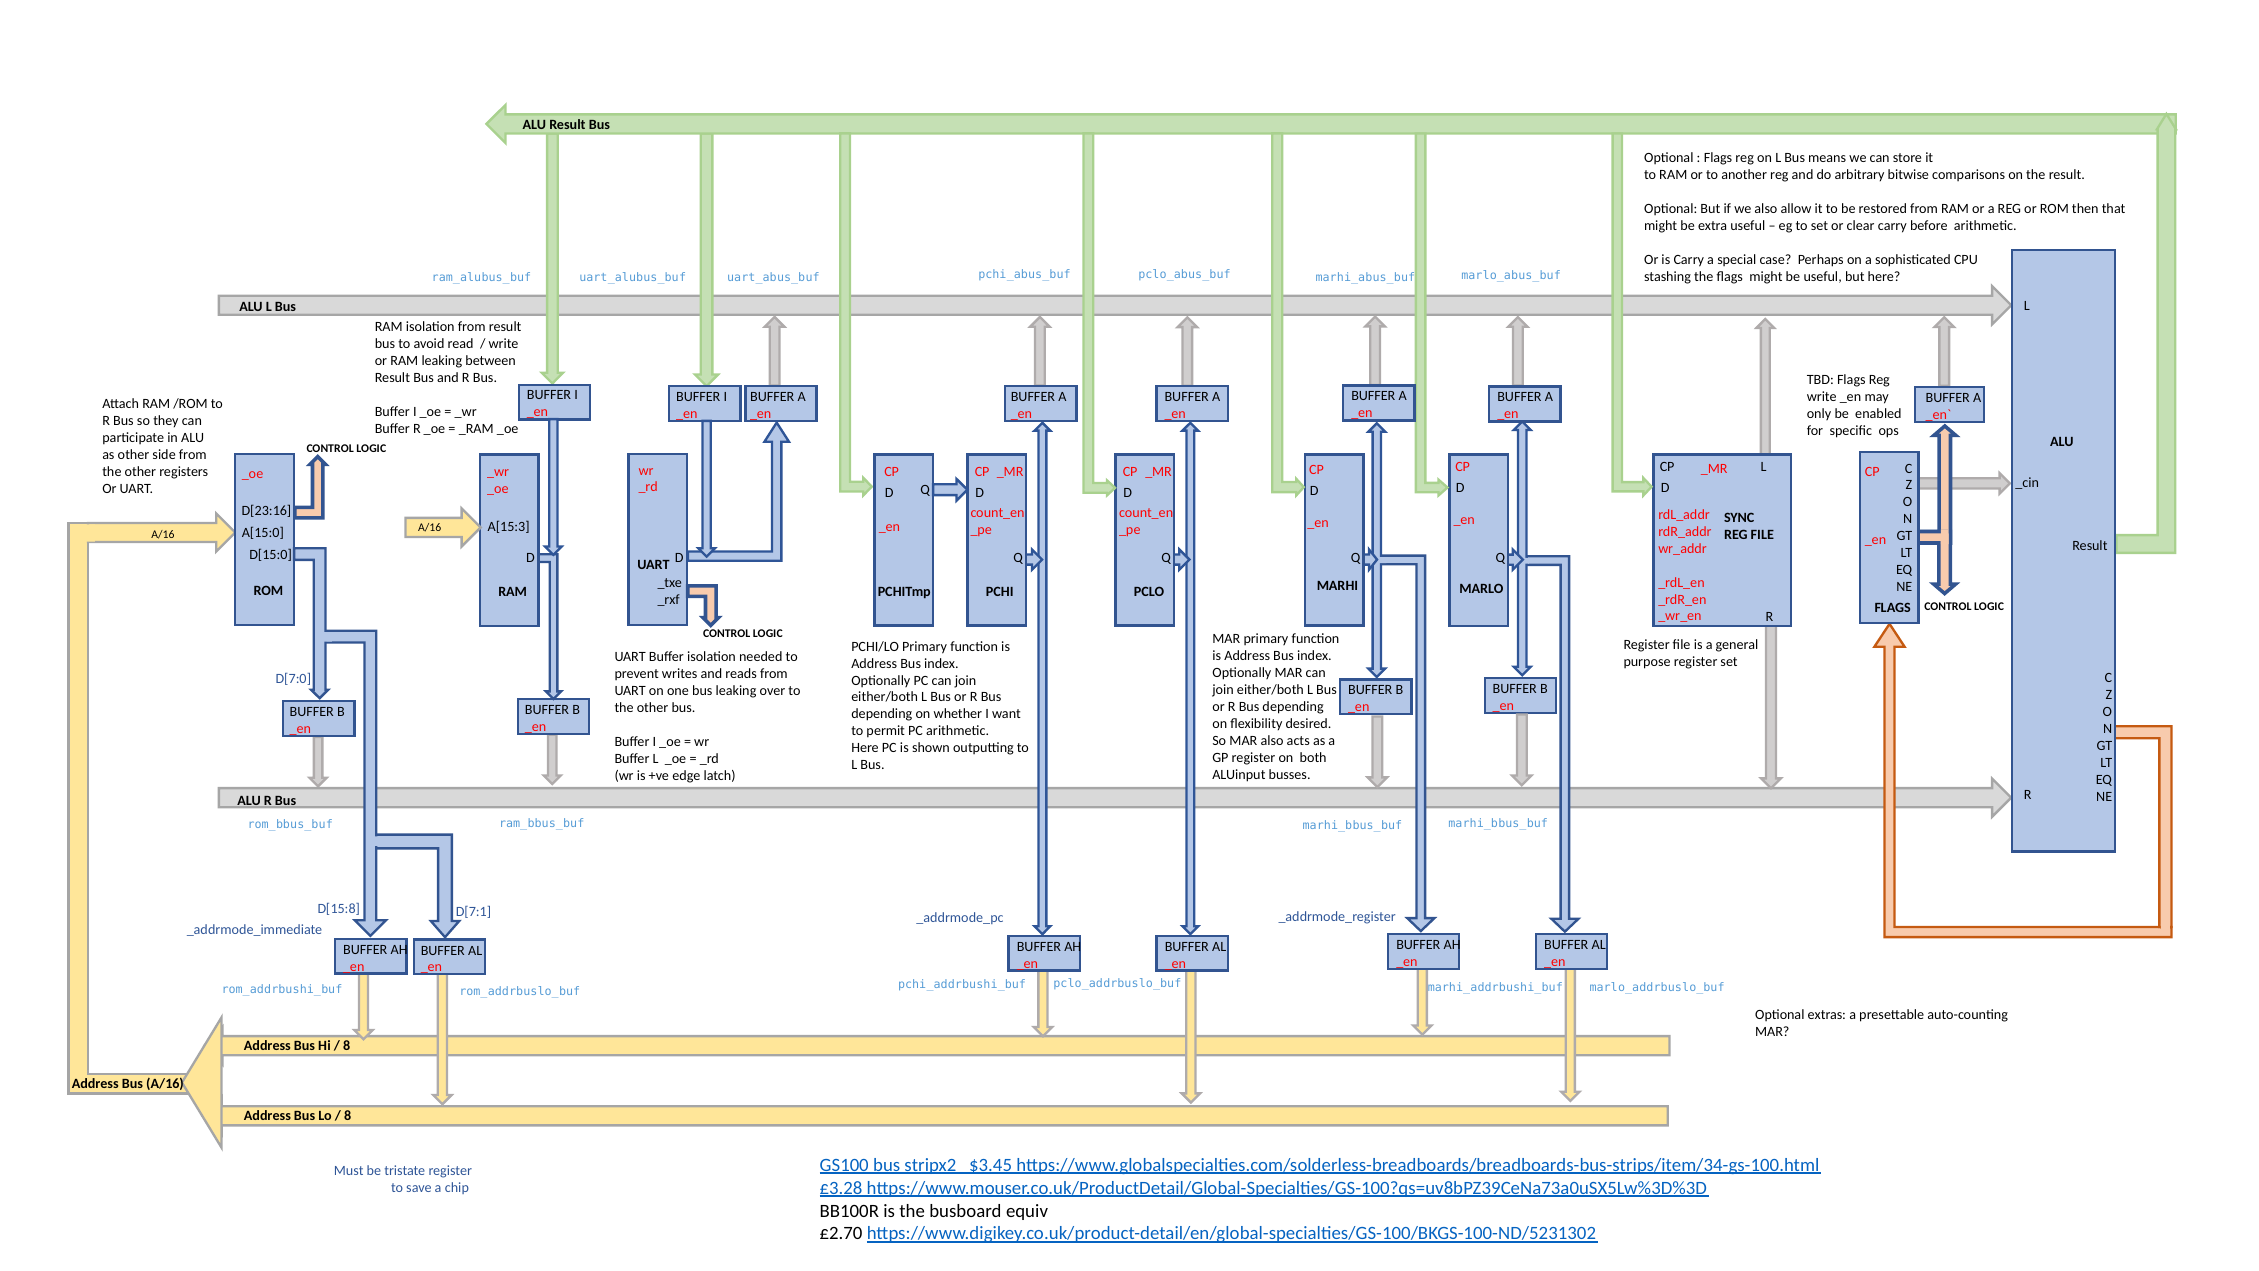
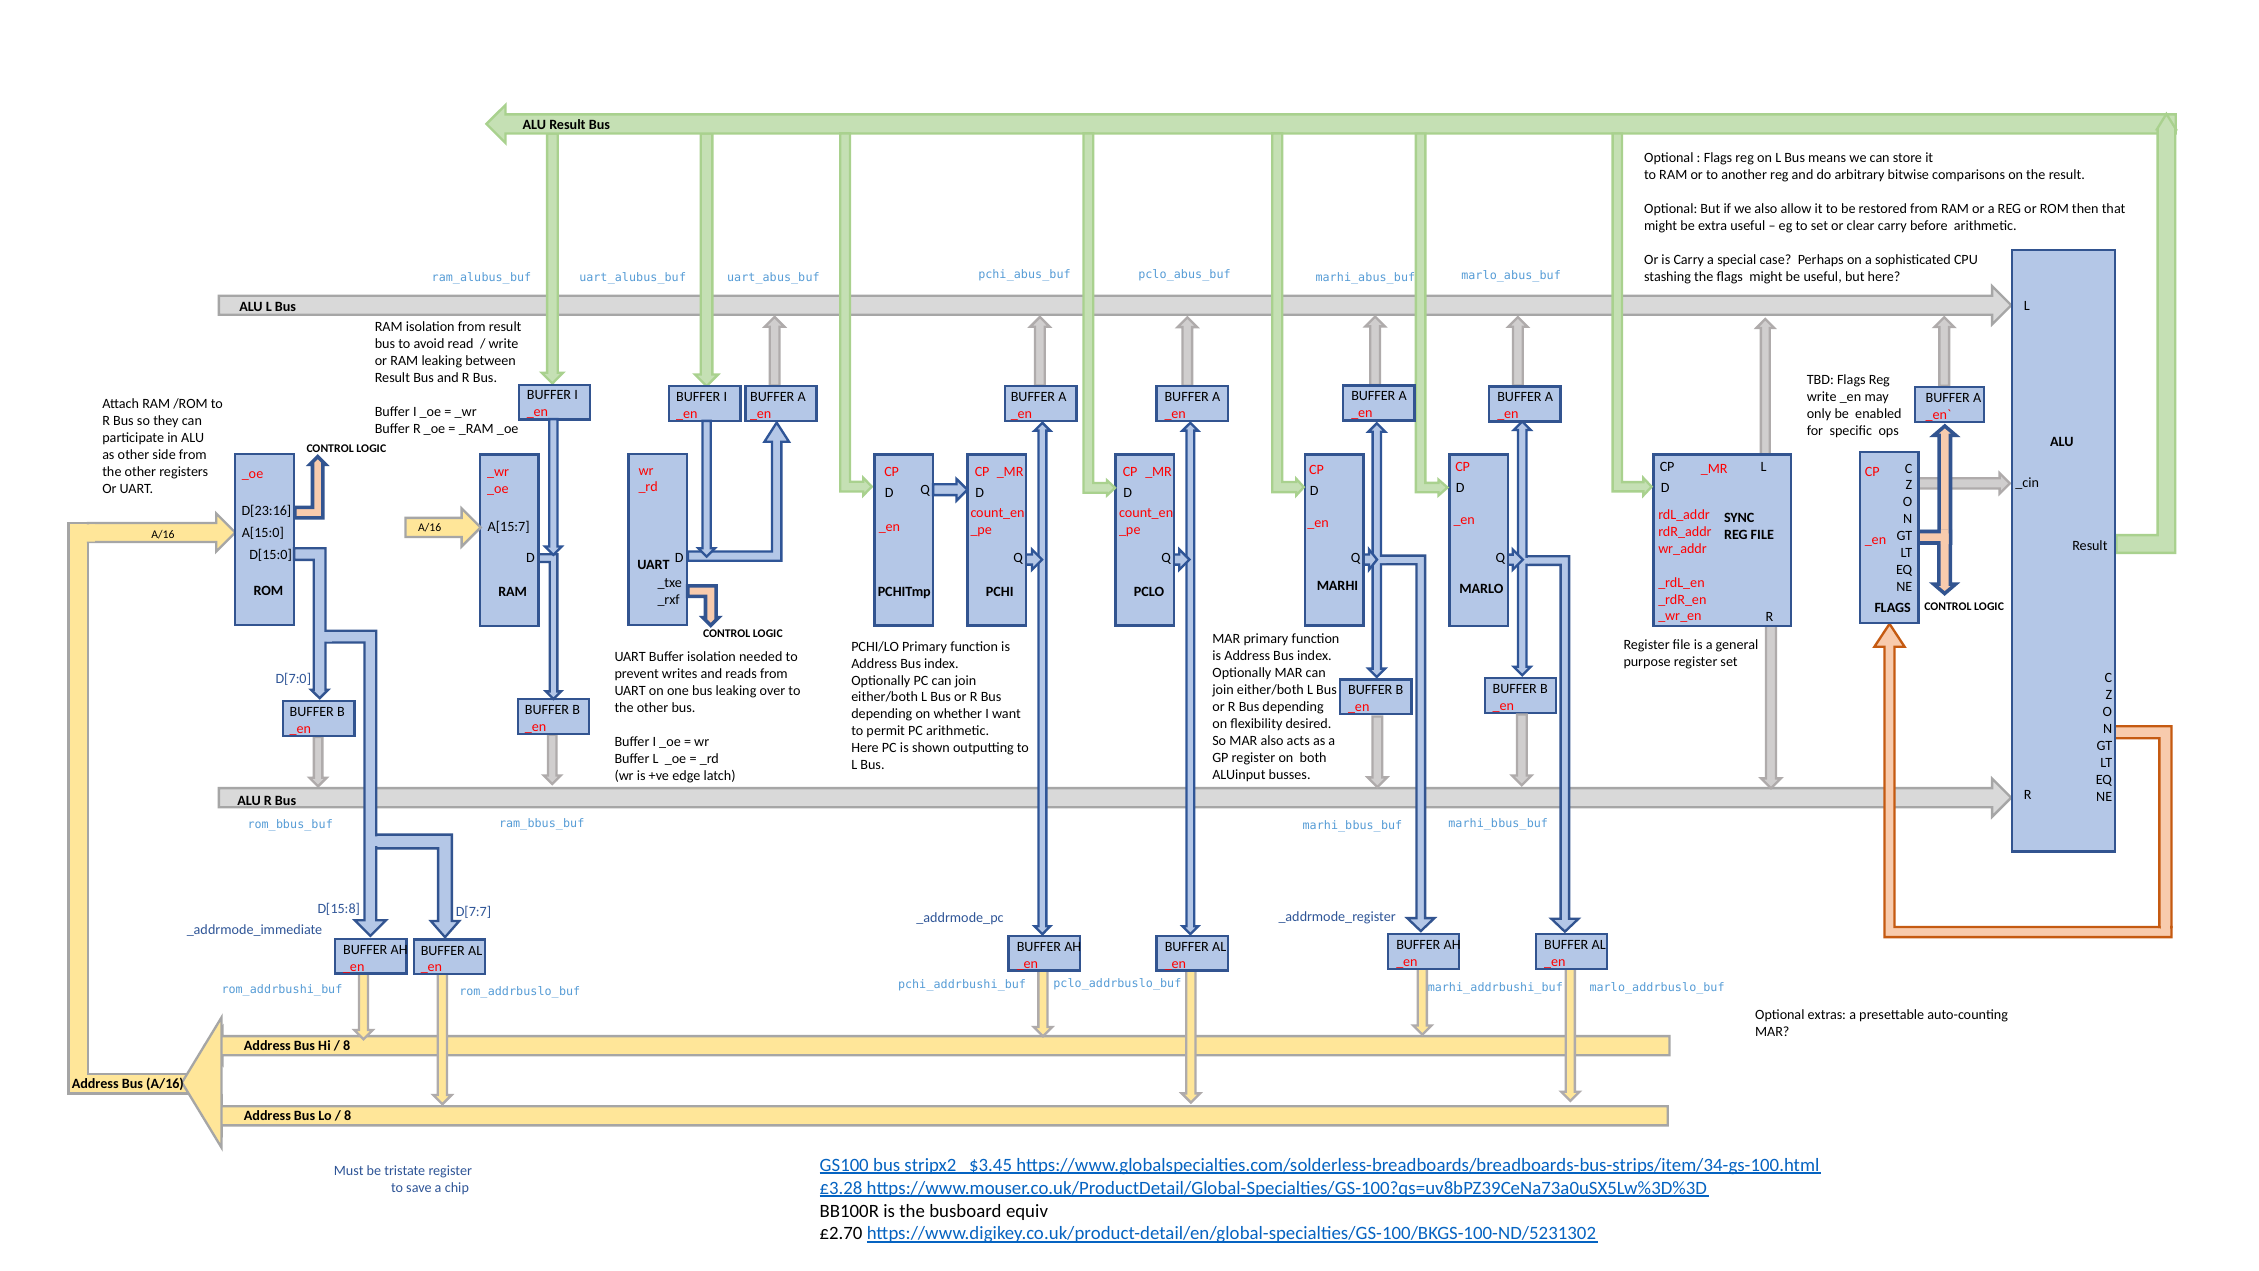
A[15:3: A[15:3 -> A[15:7
D[7:1: D[7:1 -> D[7:7
